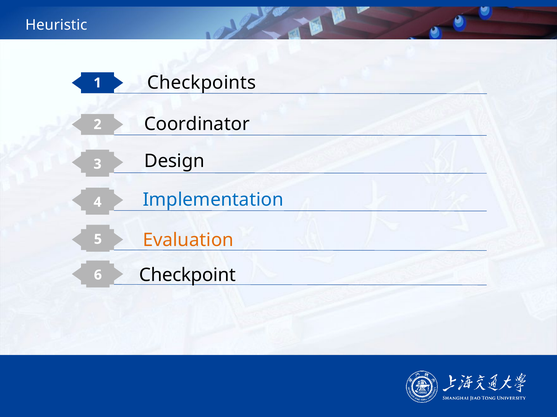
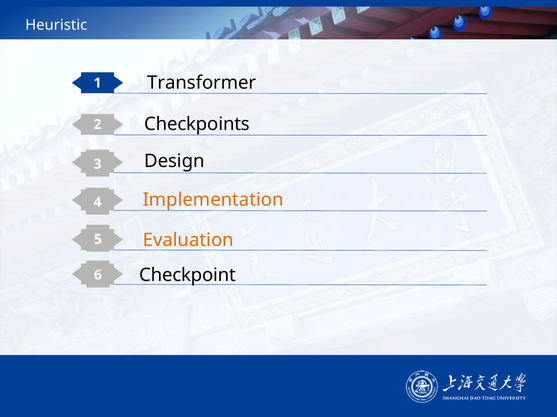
Checkpoints: Checkpoints -> Transformer
Coordinator: Coordinator -> Checkpoints
Implementation colour: blue -> orange
